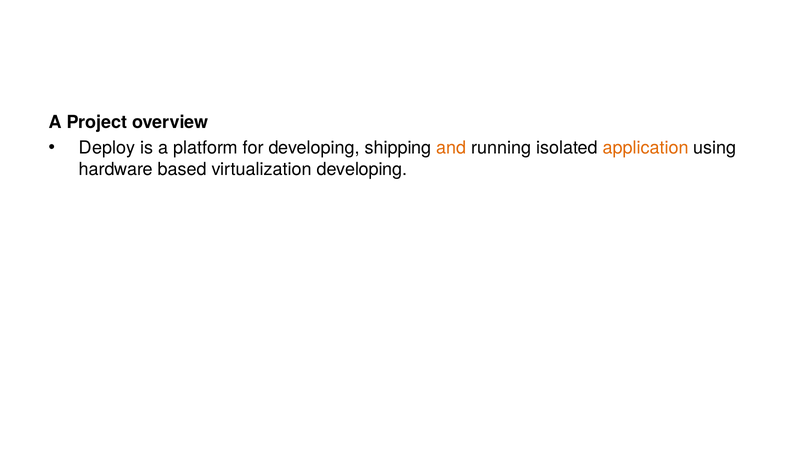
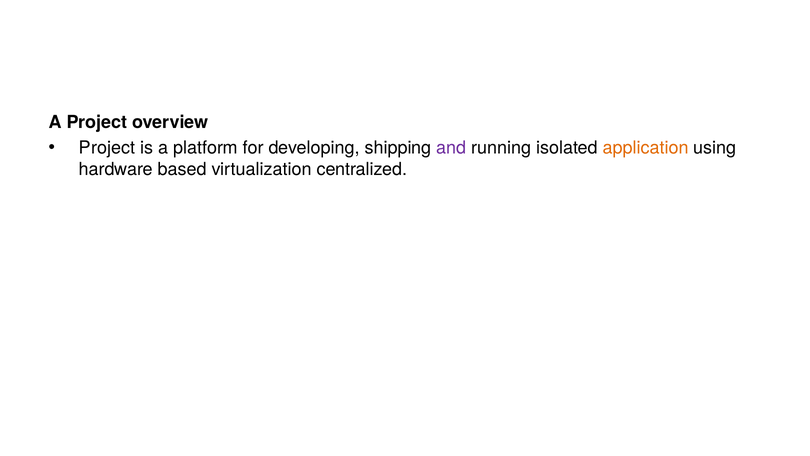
Deploy at (107, 148): Deploy -> Project
and colour: orange -> purple
virtualization developing: developing -> centralized
